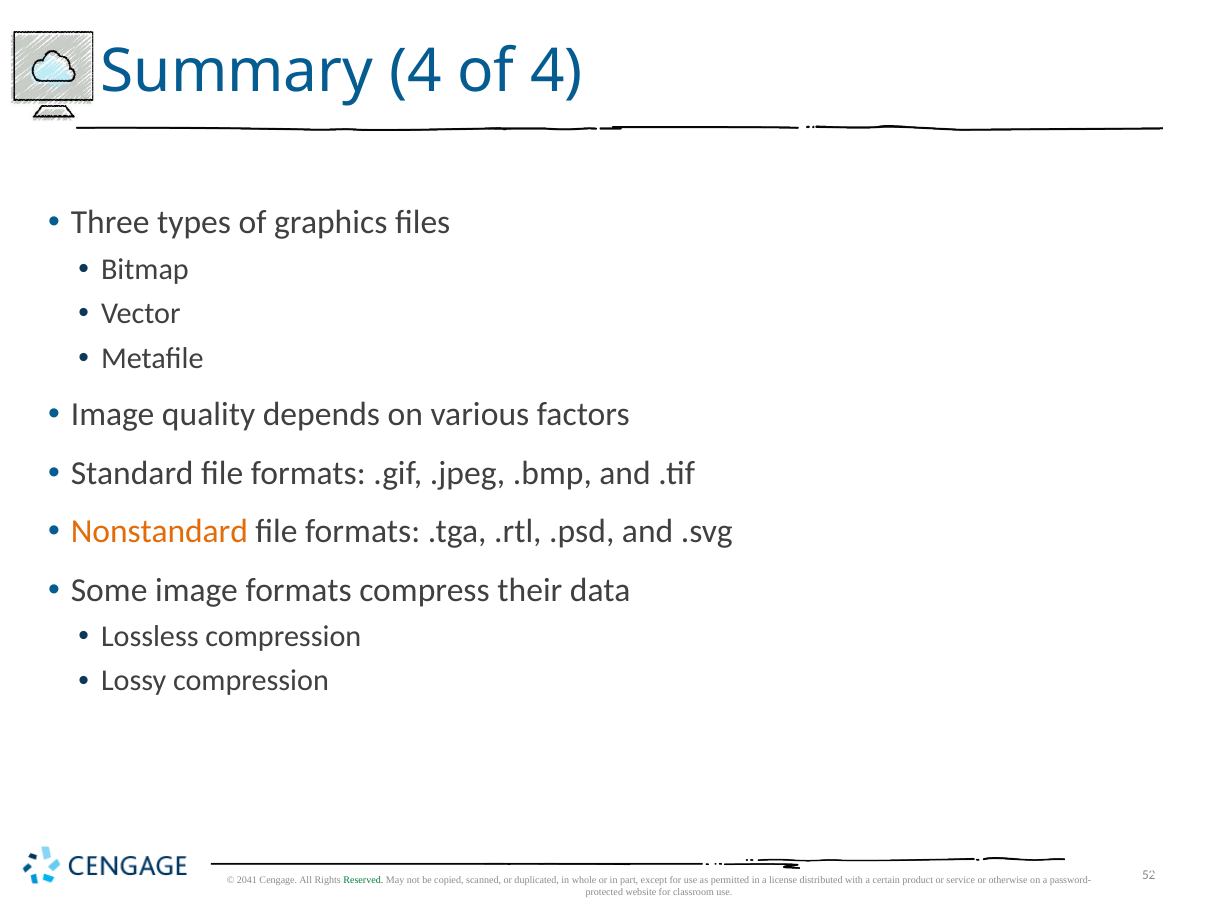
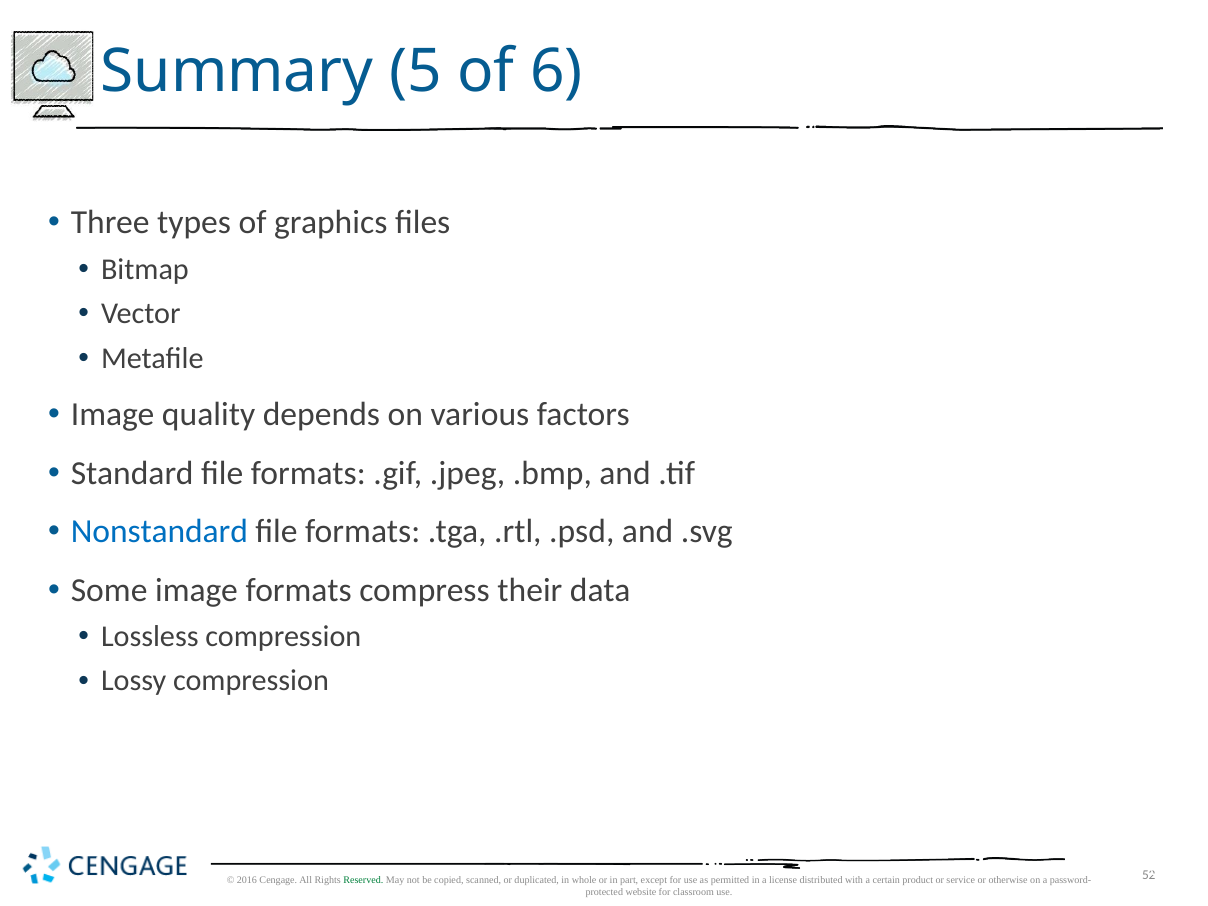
Summary 4: 4 -> 5
of 4: 4 -> 6
Nonstandard colour: orange -> blue
2041: 2041 -> 2016
